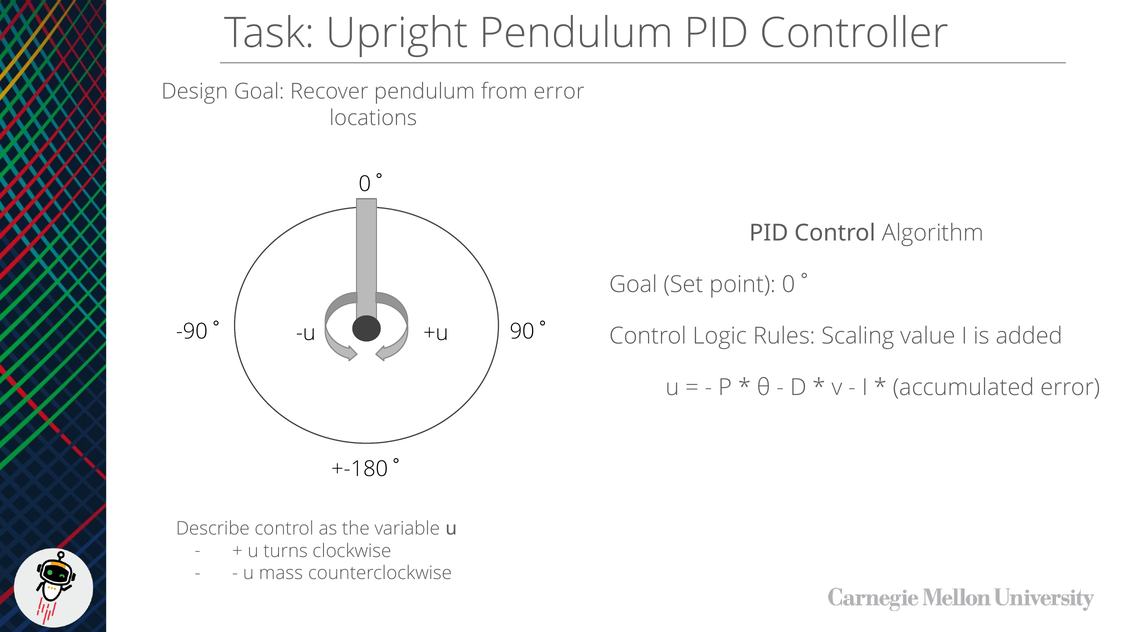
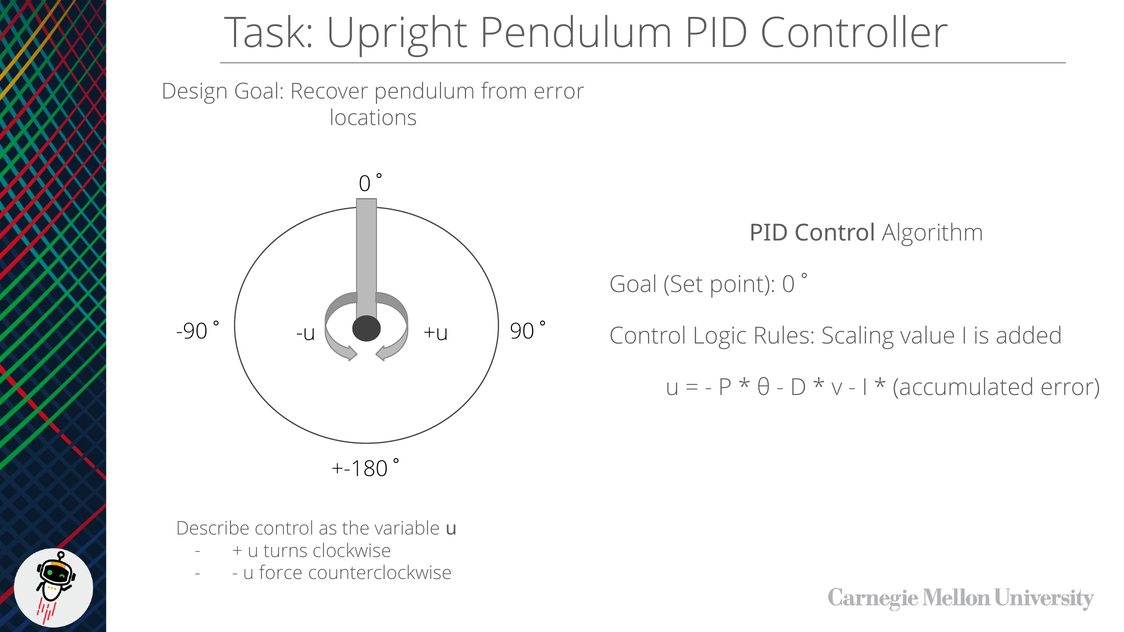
mass: mass -> force
